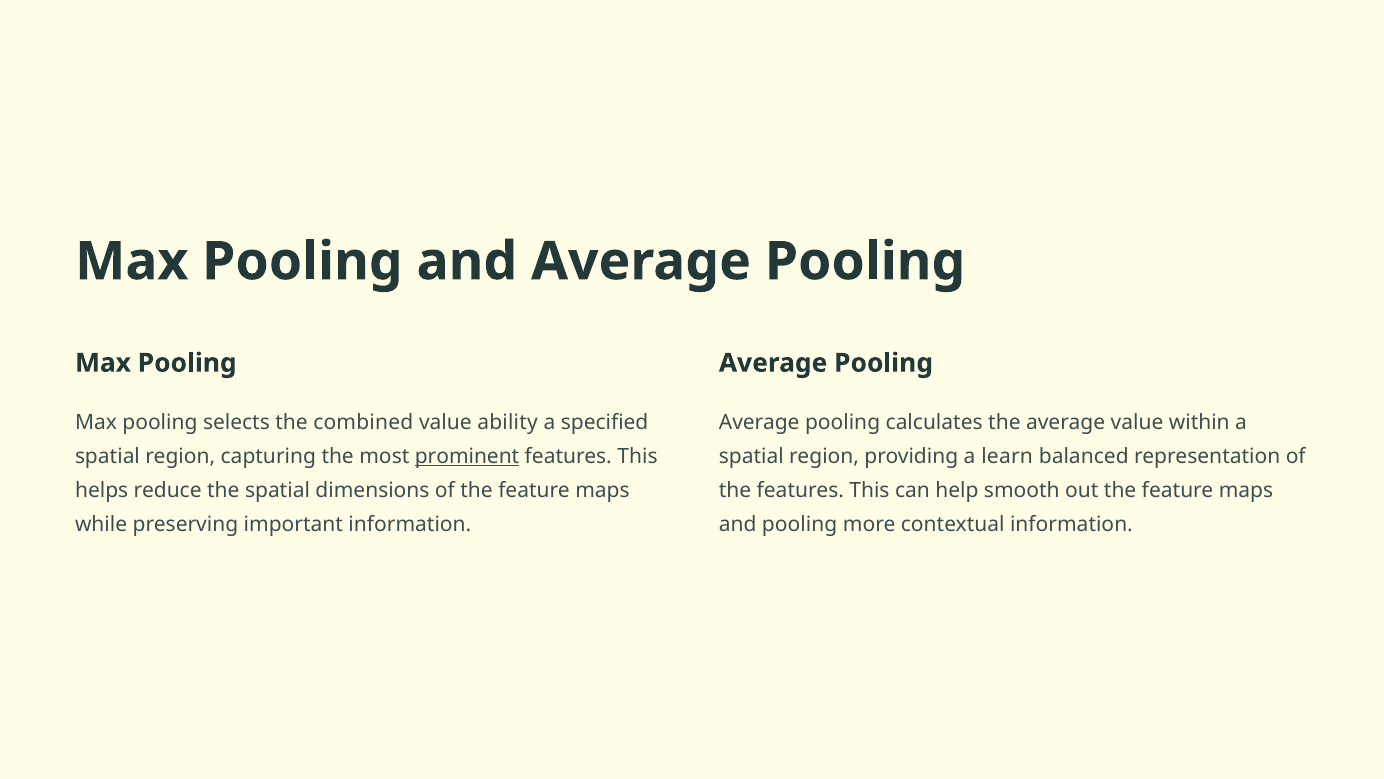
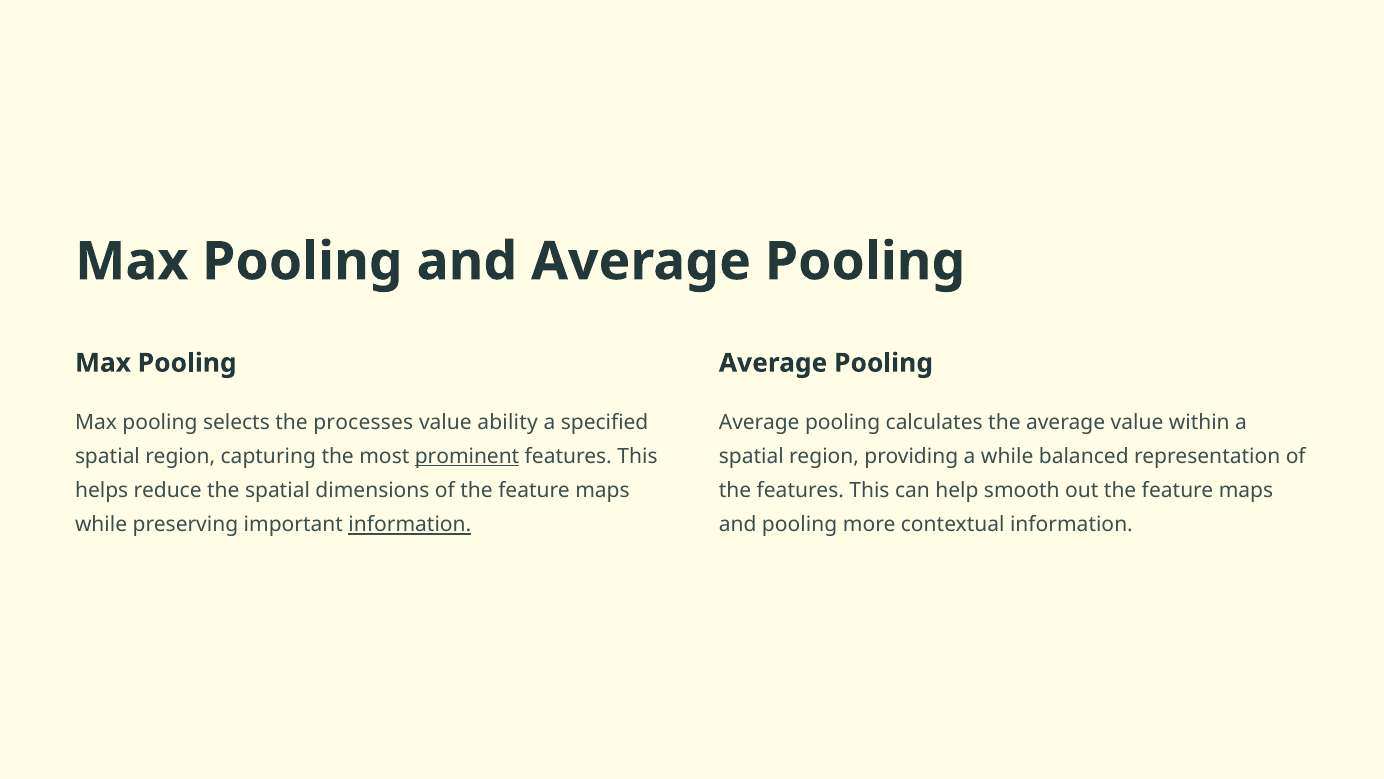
combined: combined -> processes
a learn: learn -> while
information at (410, 524) underline: none -> present
